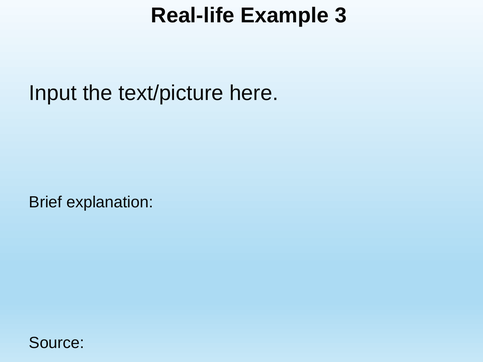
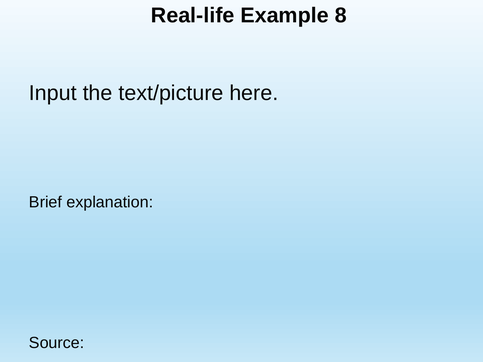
3: 3 -> 8
